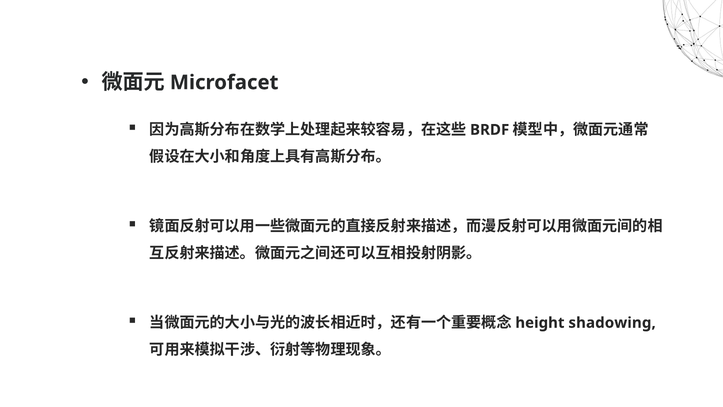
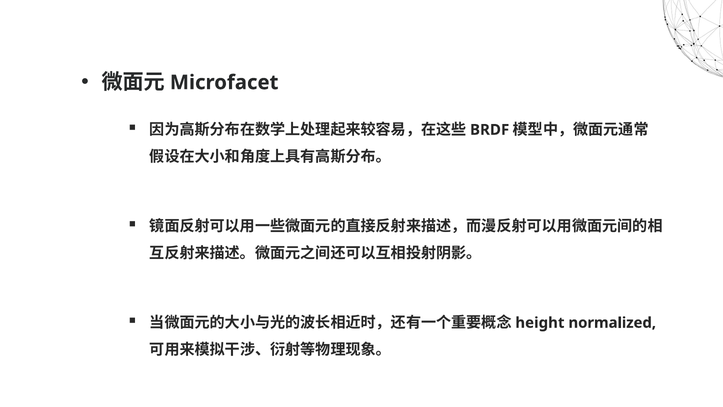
shadowing: shadowing -> normalized
